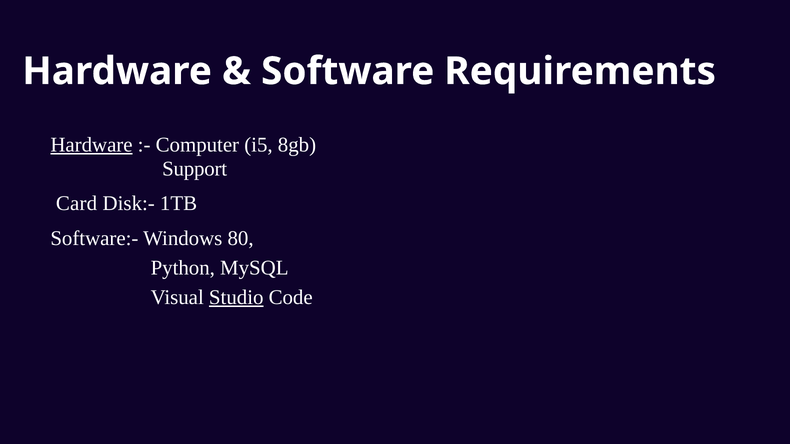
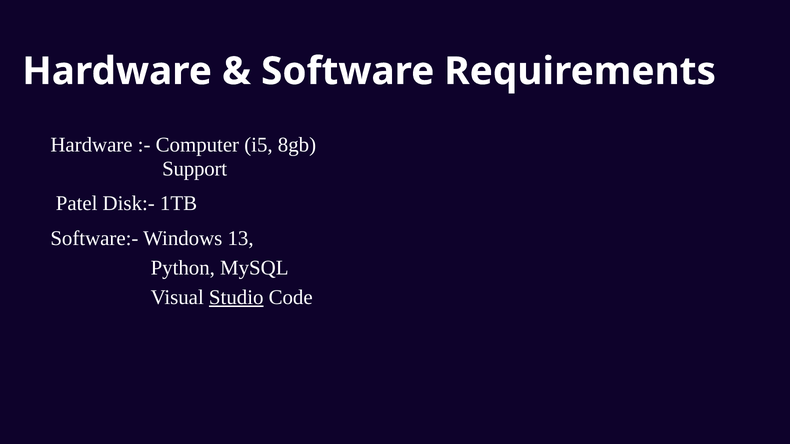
Hardware at (91, 145) underline: present -> none
Card: Card -> Patel
80: 80 -> 13
